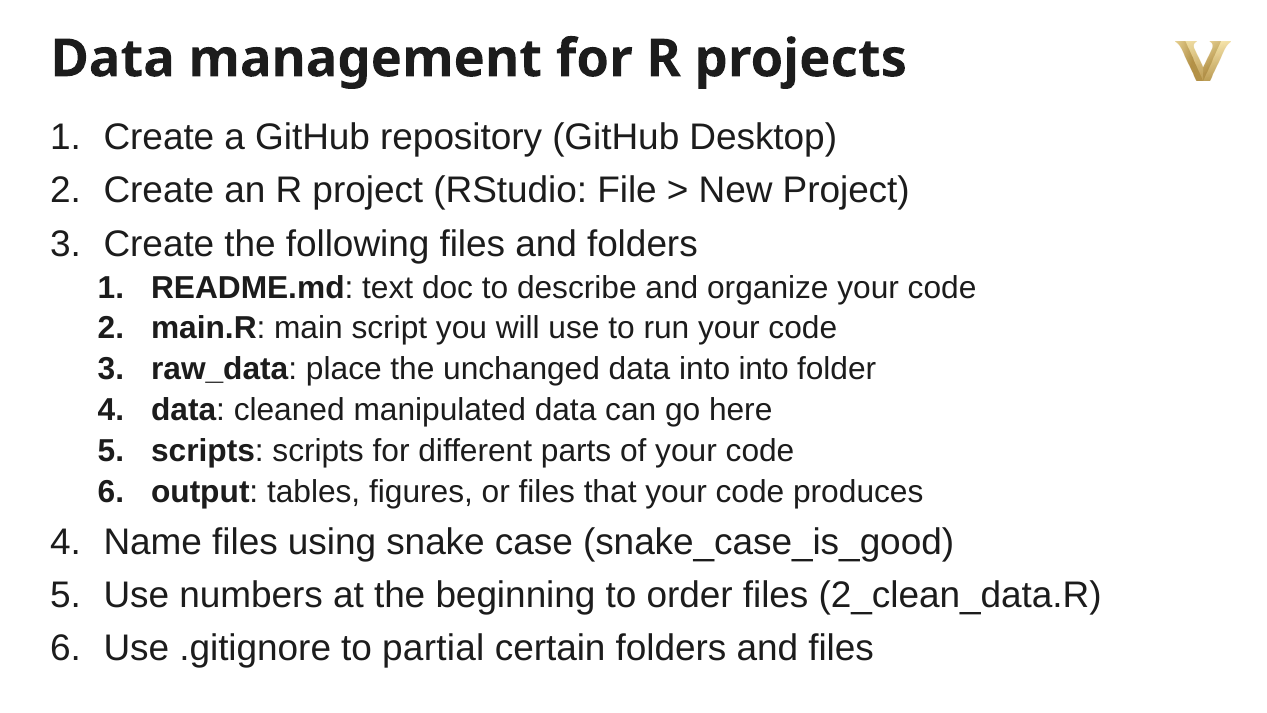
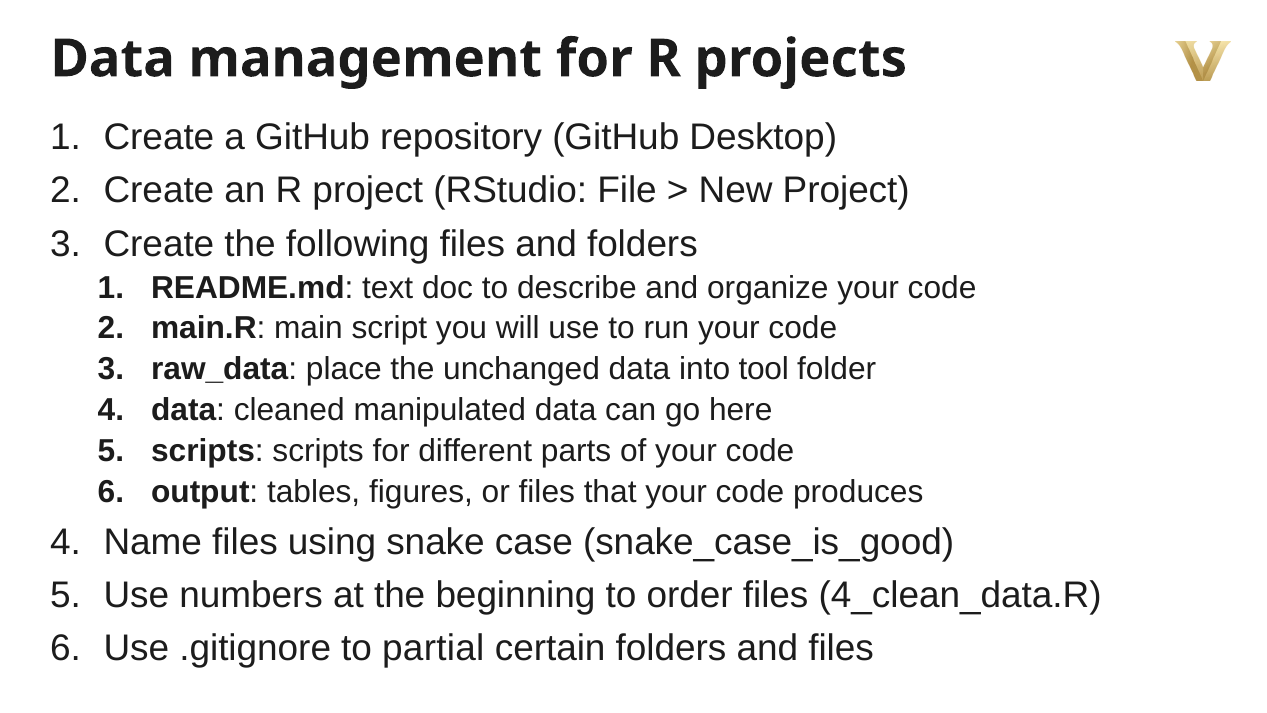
into into: into -> tool
2_clean_data.R: 2_clean_data.R -> 4_clean_data.R
